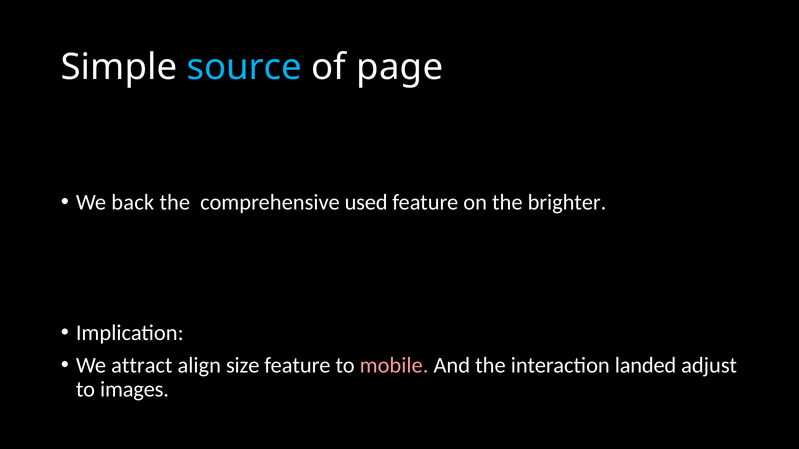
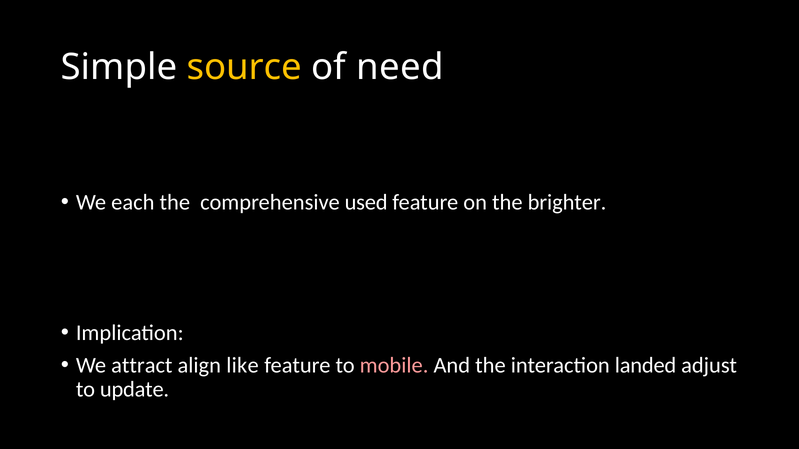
source colour: light blue -> yellow
page: page -> need
back: back -> each
size: size -> like
images: images -> update
